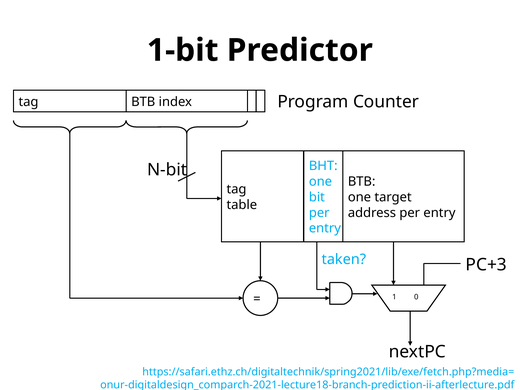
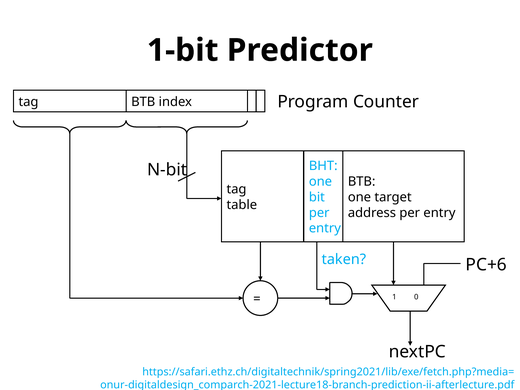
PC+3: PC+3 -> PC+6
